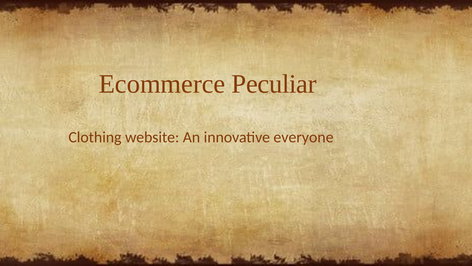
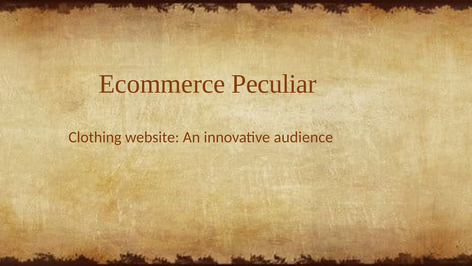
everyone: everyone -> audience
